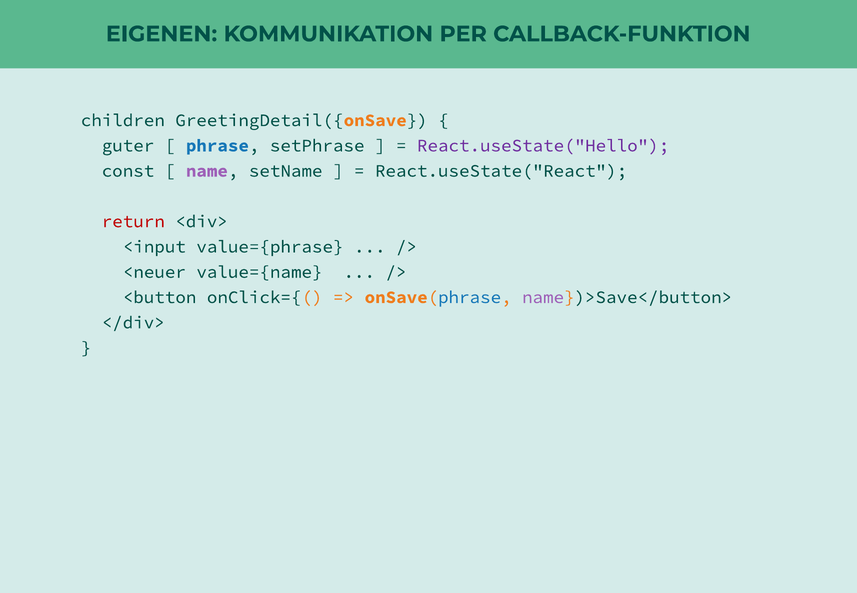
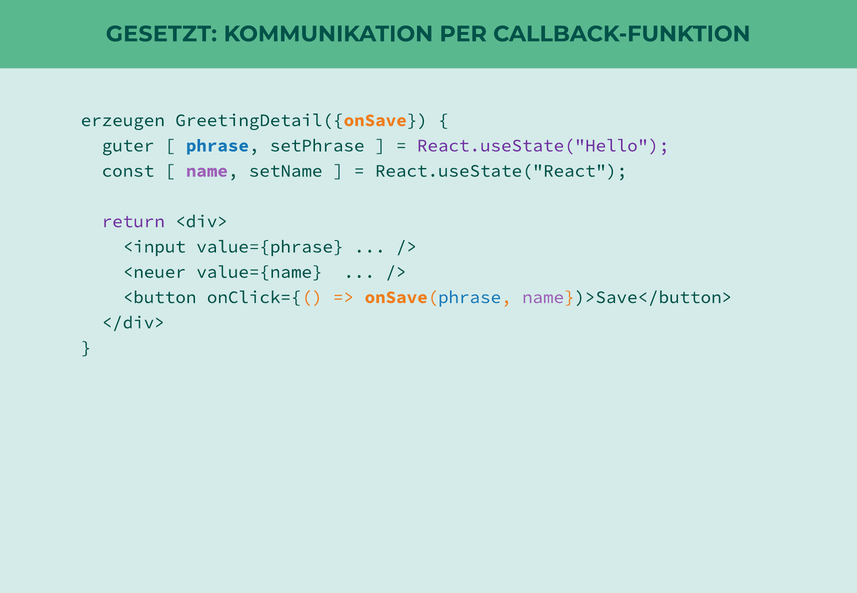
EIGENEN: EIGENEN -> GESETZT
children: children -> erzeugen
return colour: red -> purple
